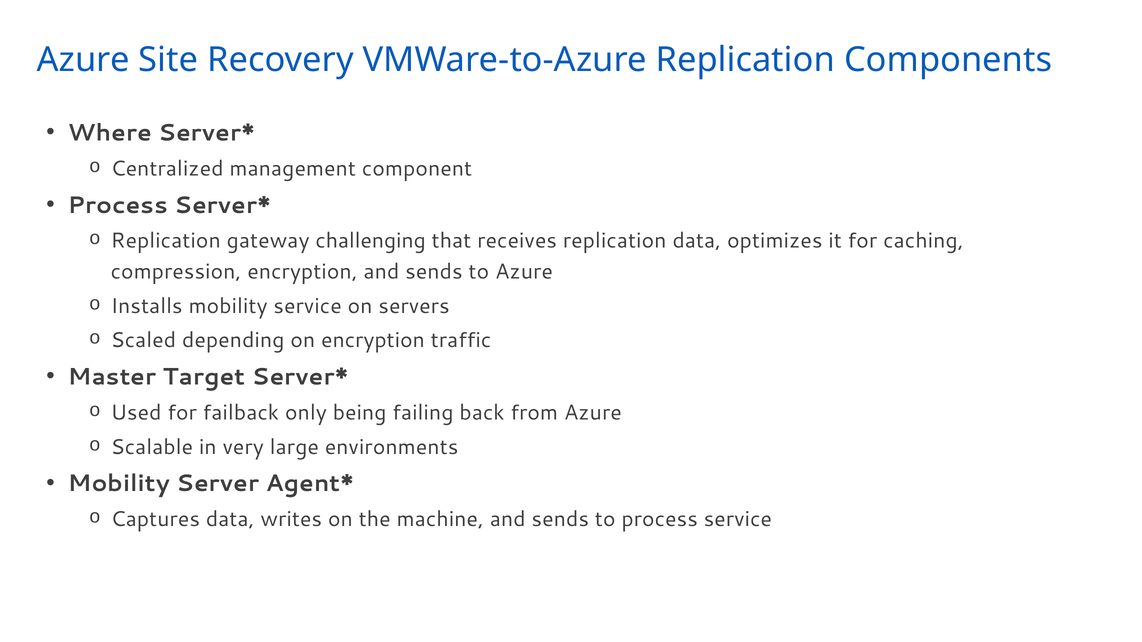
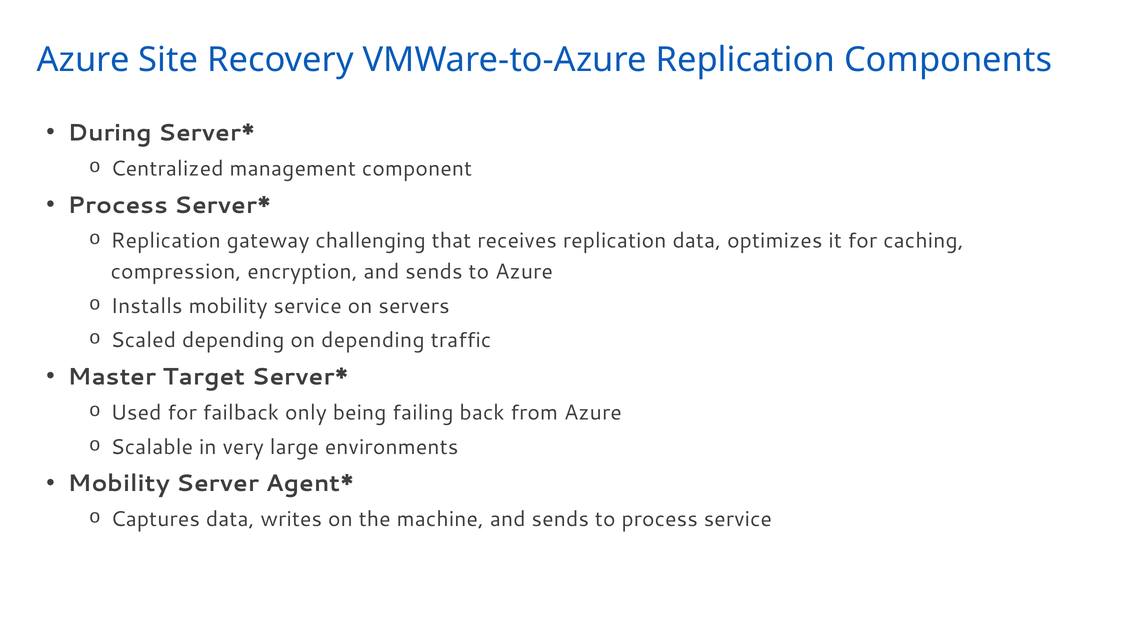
Where: Where -> During
on encryption: encryption -> depending
